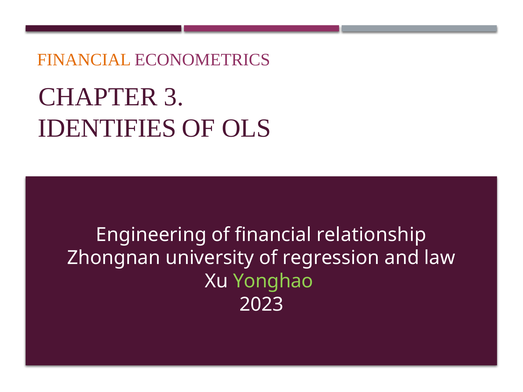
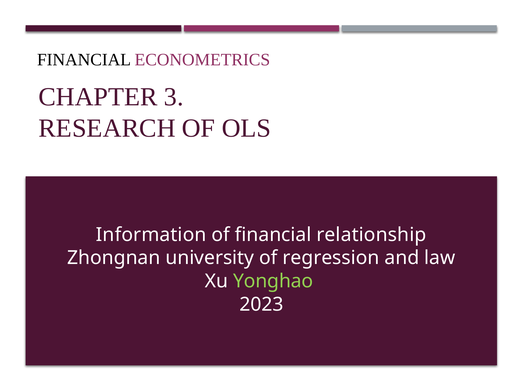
FINANCIAL at (84, 60) colour: orange -> black
IDENTIFIES: IDENTIFIES -> RESEARCH
Engineering: Engineering -> Information
